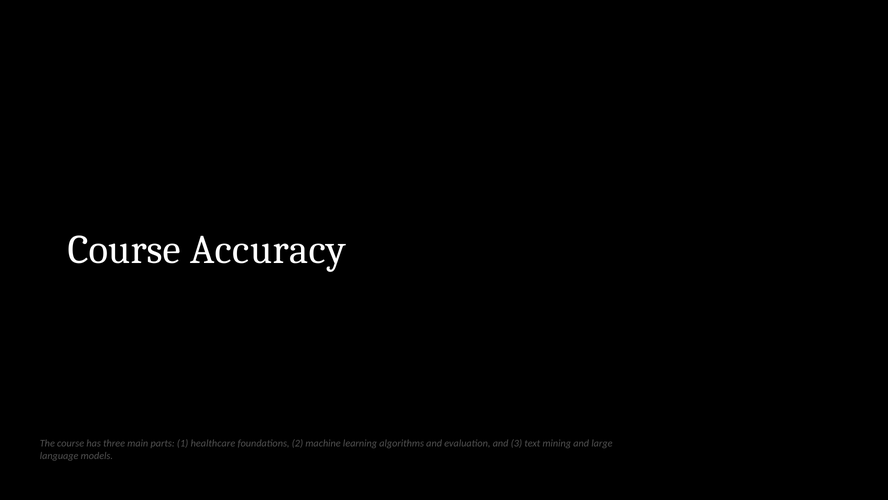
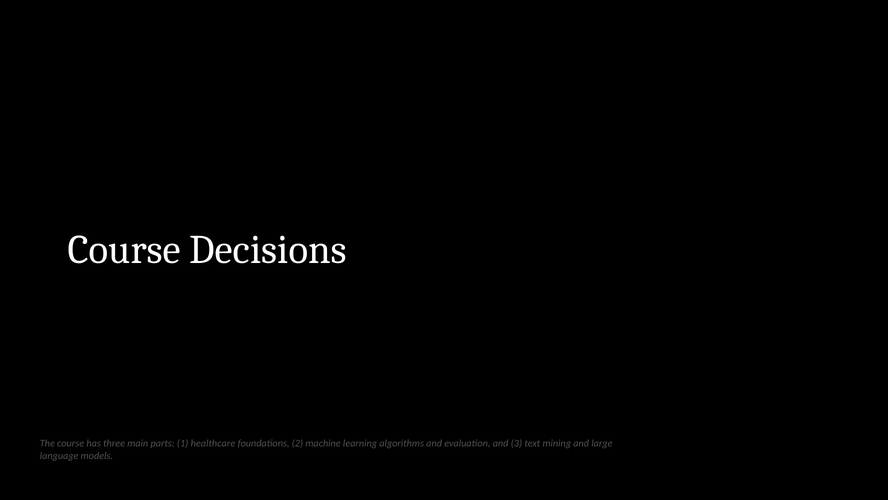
Accuracy: Accuracy -> Decisions
